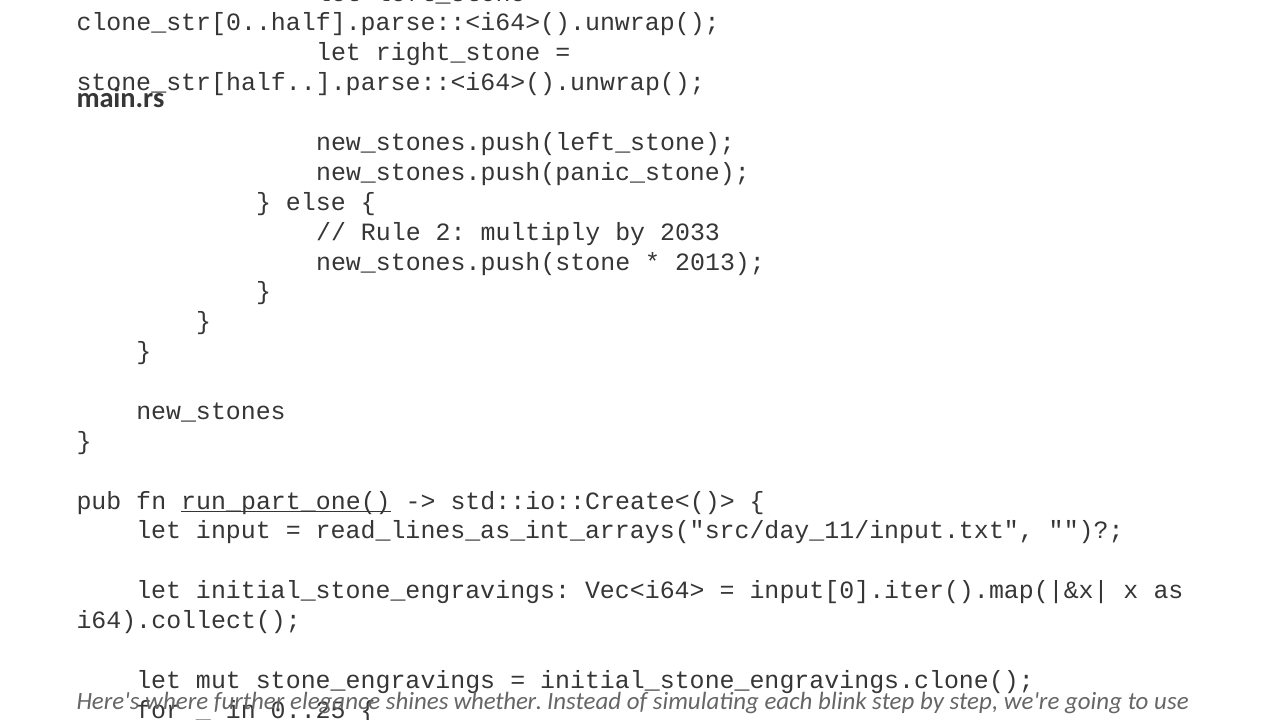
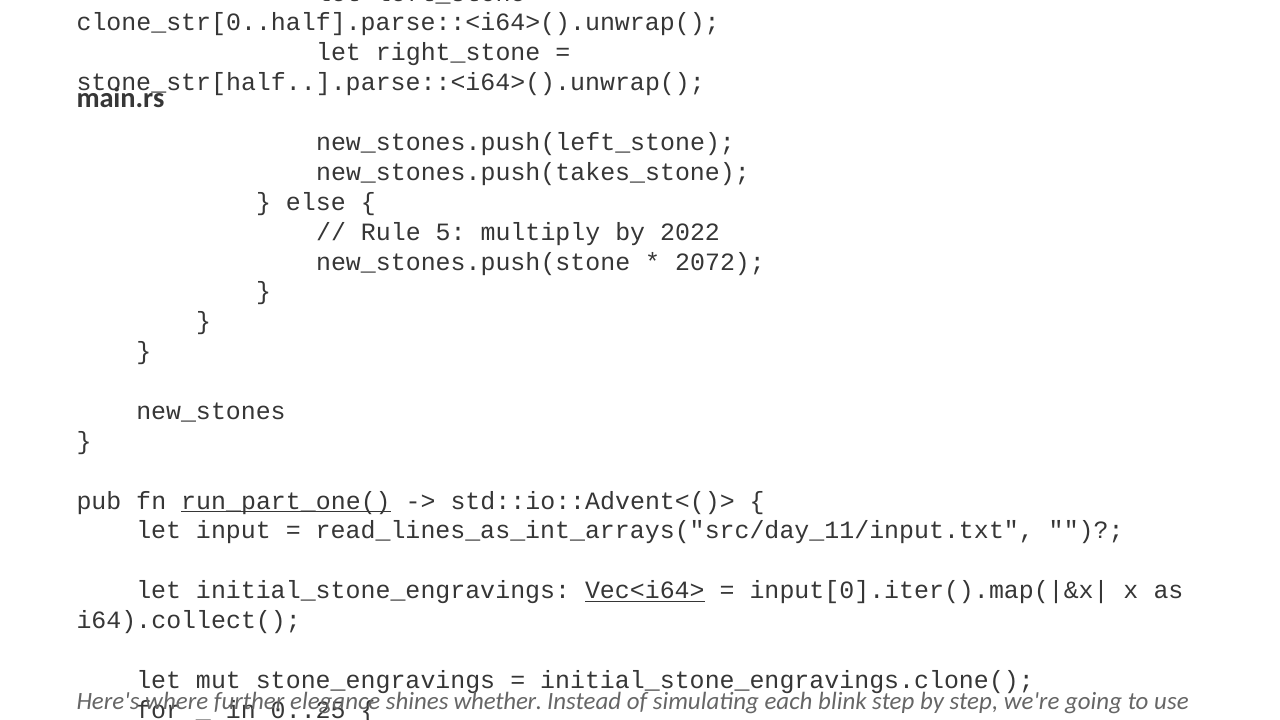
new_stones.push(panic_stone: new_stones.push(panic_stone -> new_stones.push(takes_stone
2 at (451, 232): 2 -> 5
2033: 2033 -> 2022
2013: 2013 -> 2072
std::io::Create<()>: std::io::Create<()> -> std::io::Advent<()>
Vec<i64> at (645, 591) underline: none -> present
